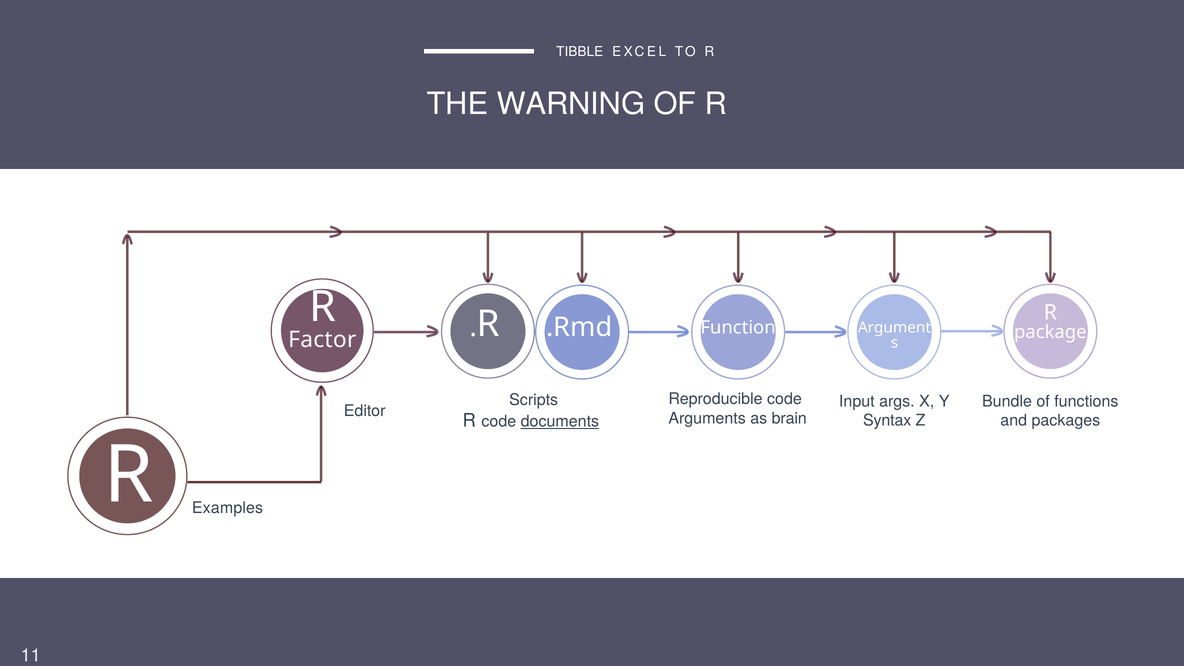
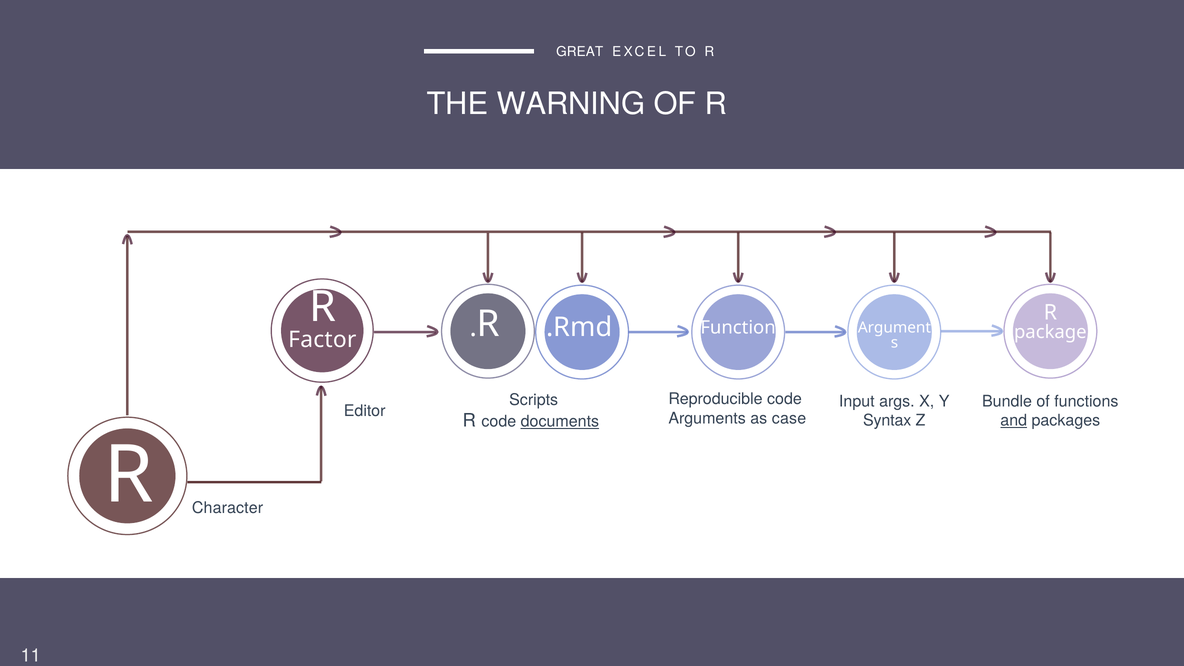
TIBBLE: TIBBLE -> GREAT
brain: brain -> case
and underline: none -> present
Examples: Examples -> Character
